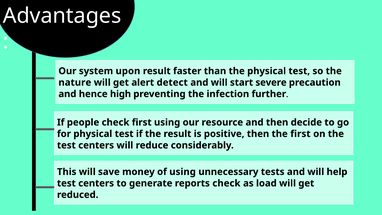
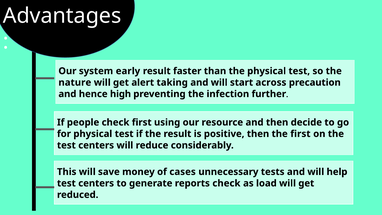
upon: upon -> early
detect: detect -> taking
severe: severe -> across
of using: using -> cases
